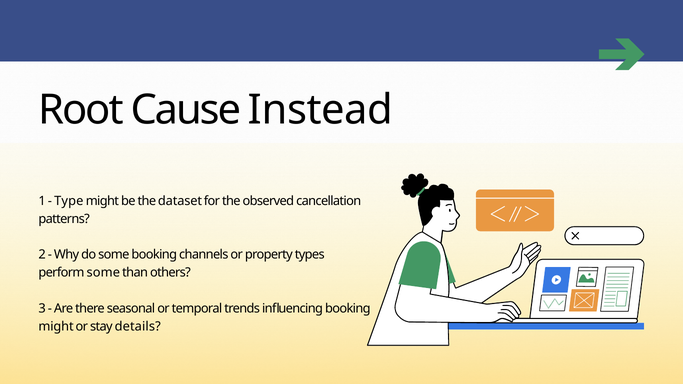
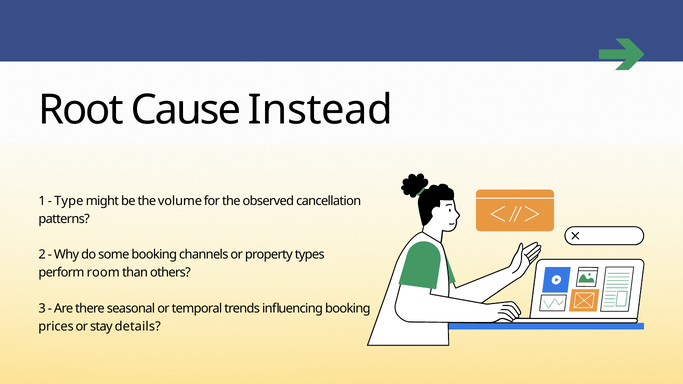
dataset: dataset -> volume
perform some: some -> room
might at (56, 327): might -> prices
